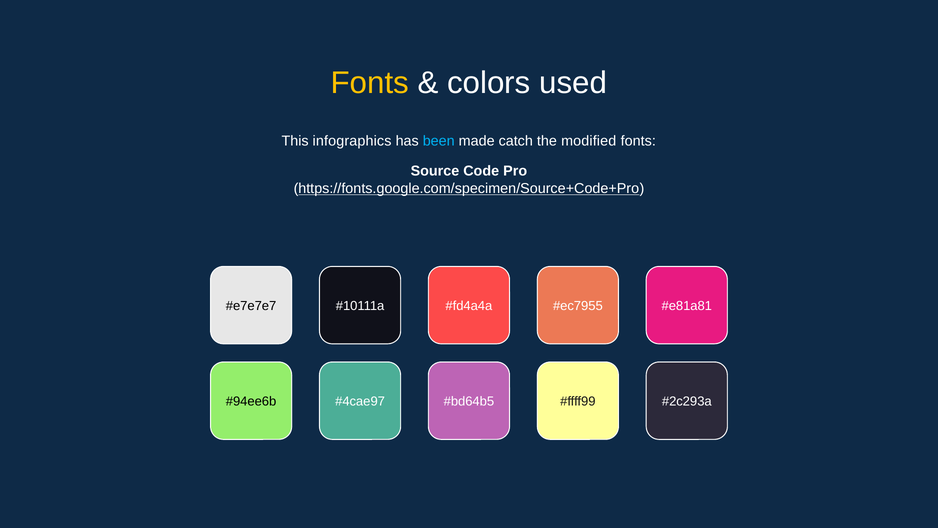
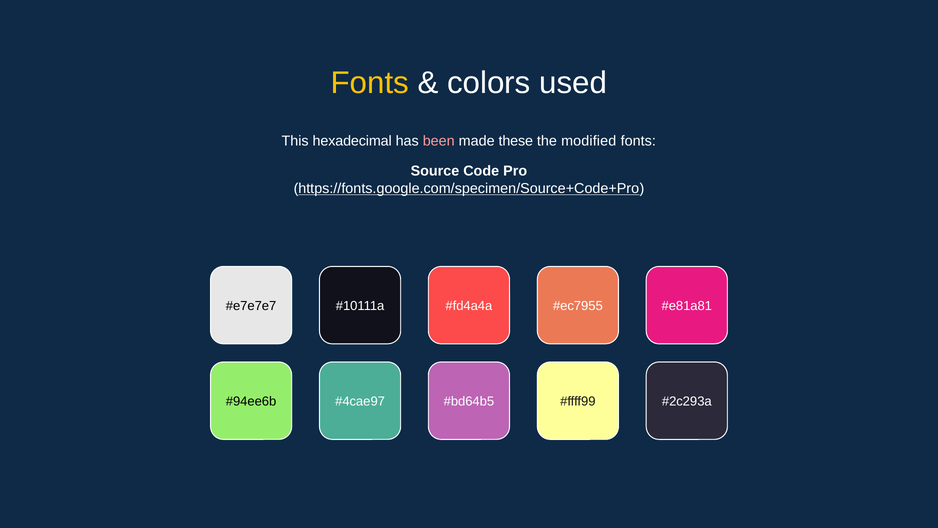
infographics: infographics -> hexadecimal
been colour: light blue -> pink
catch: catch -> these
